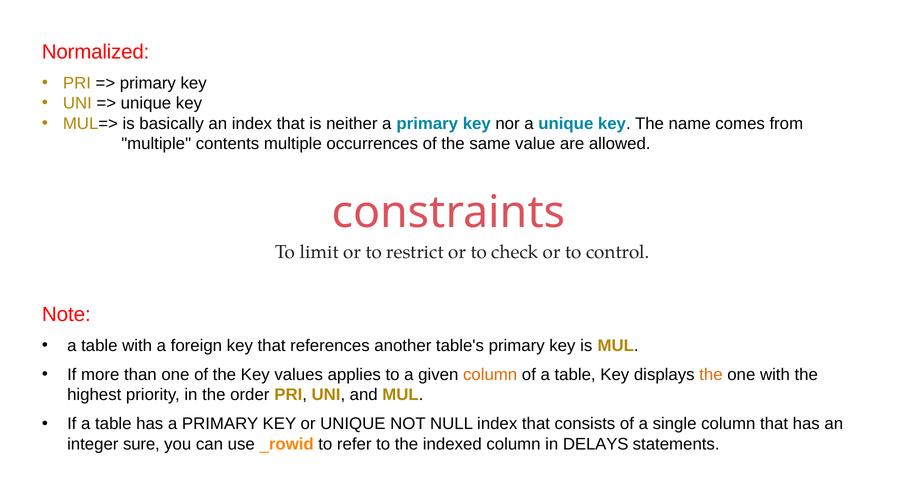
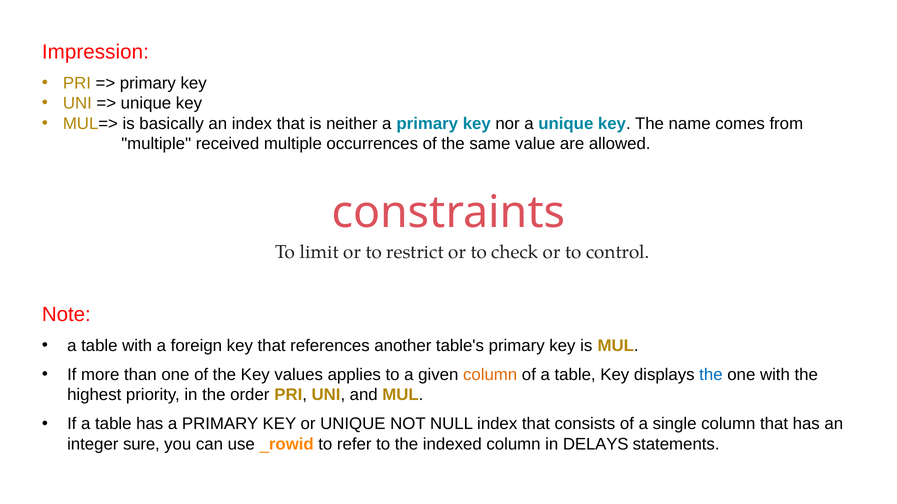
Normalized: Normalized -> Impression
contents: contents -> received
the at (711, 375) colour: orange -> blue
